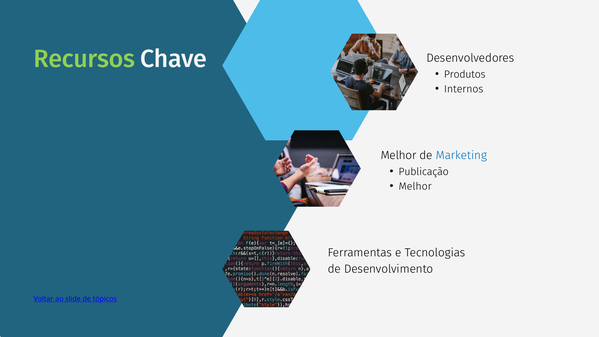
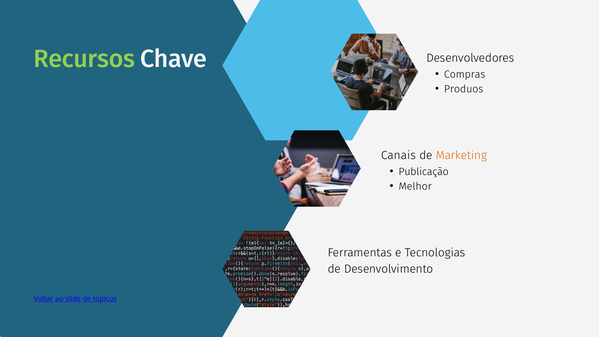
Produtos: Produtos -> Compras
Internos: Internos -> Produos
Melhor at (399, 155): Melhor -> Canais
Marketing colour: blue -> orange
